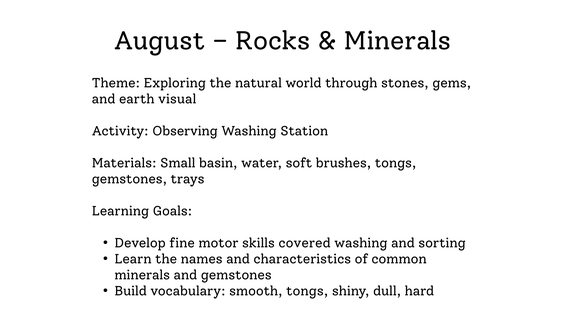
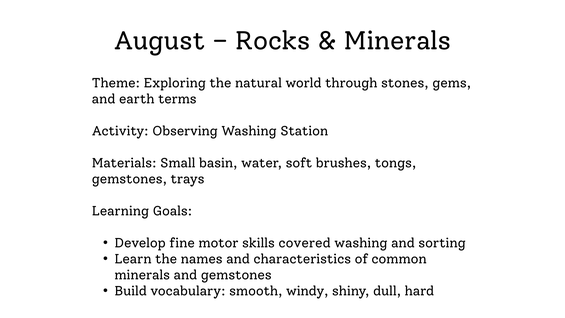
visual: visual -> terms
smooth tongs: tongs -> windy
